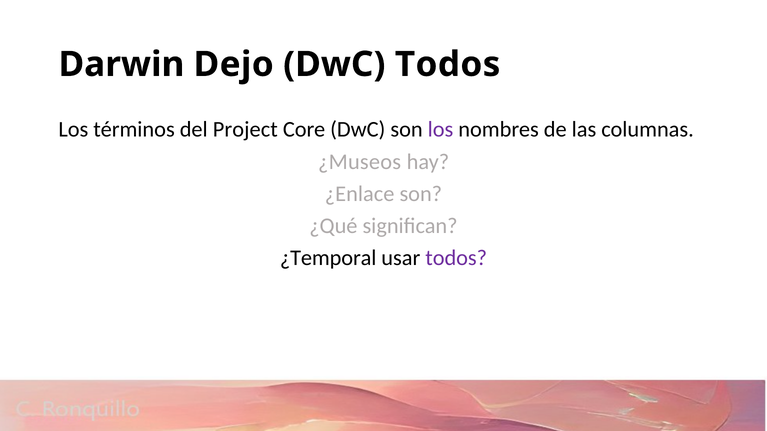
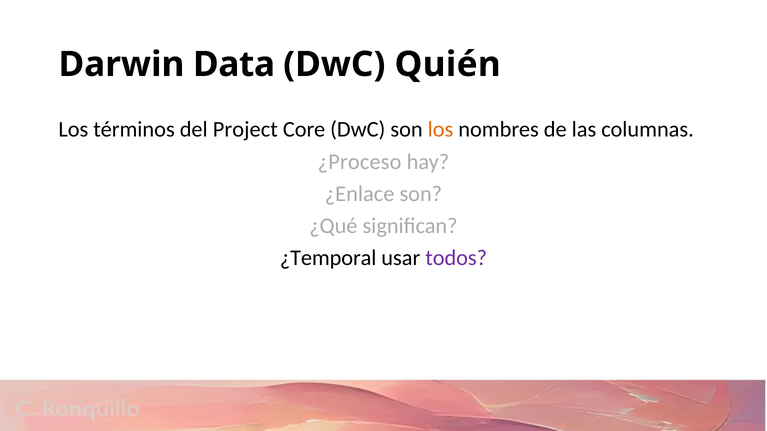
Dejo: Dejo -> Data
DwC Todos: Todos -> Quién
los at (441, 130) colour: purple -> orange
¿Museos: ¿Museos -> ¿Proceso
